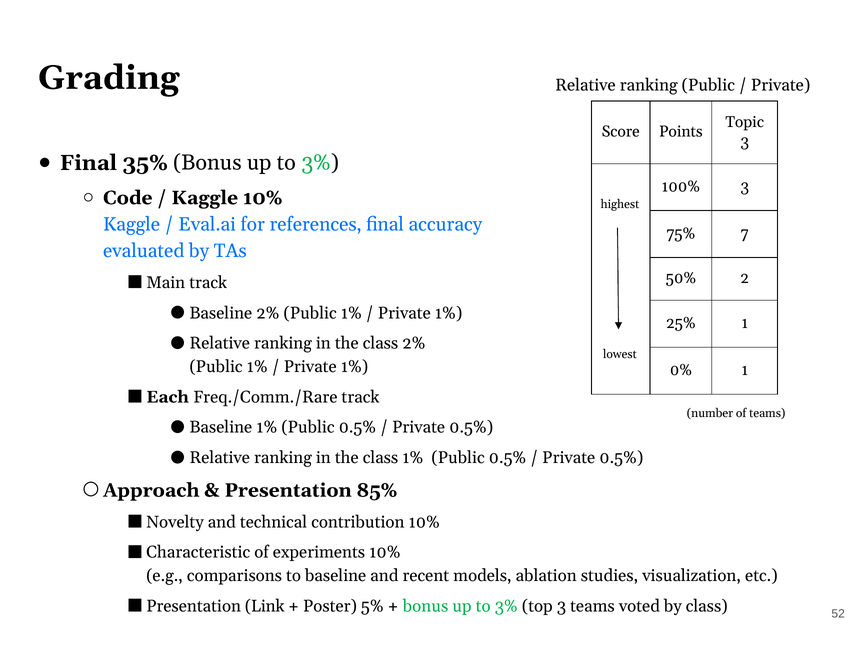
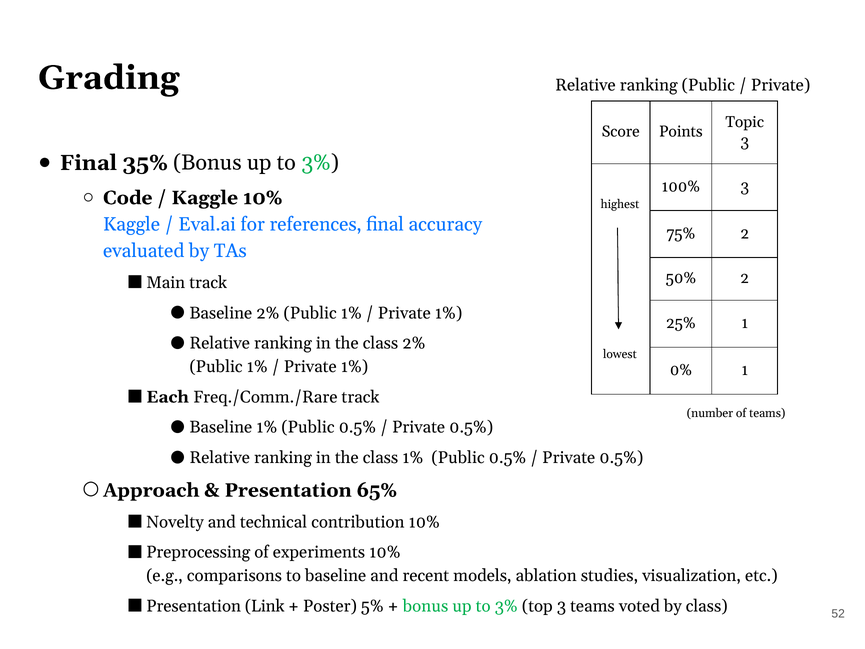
75% 7: 7 -> 2
85%: 85% -> 65%
Characteristic: Characteristic -> Preprocessing
